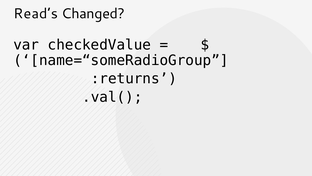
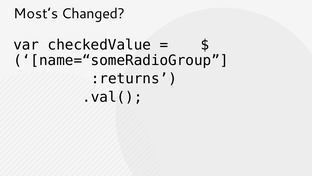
Read’s: Read’s -> Most’s
